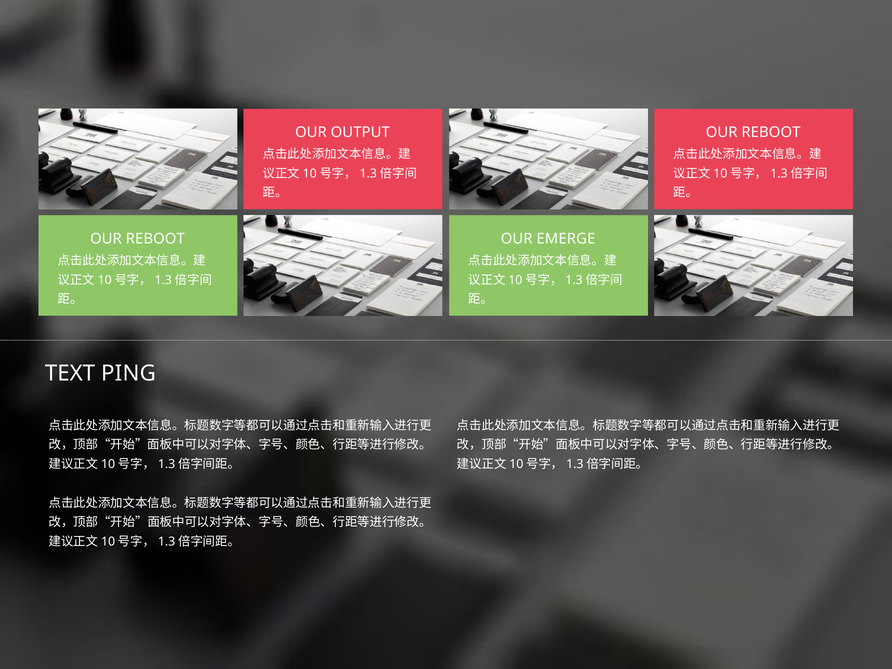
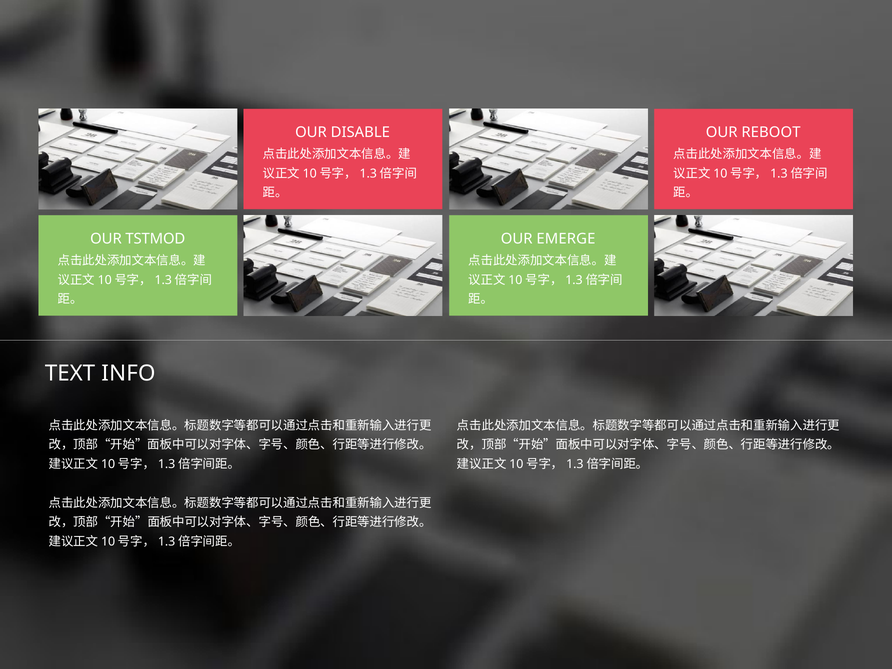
OUTPUT: OUTPUT -> DISABLE
REBOOT at (155, 239): REBOOT -> TSTMOD
PING: PING -> INFO
